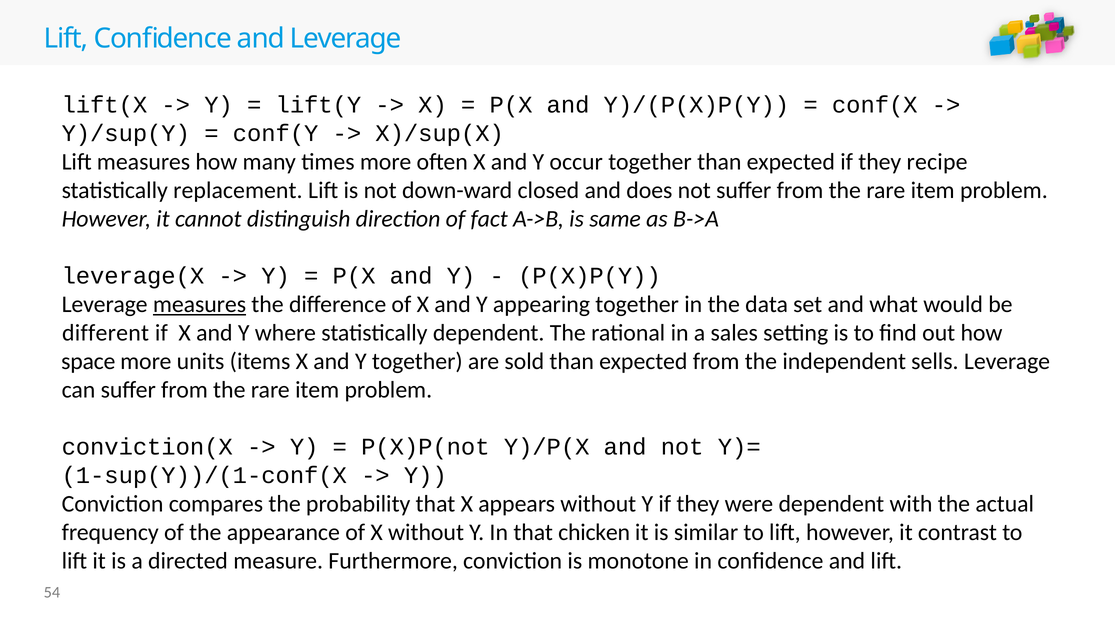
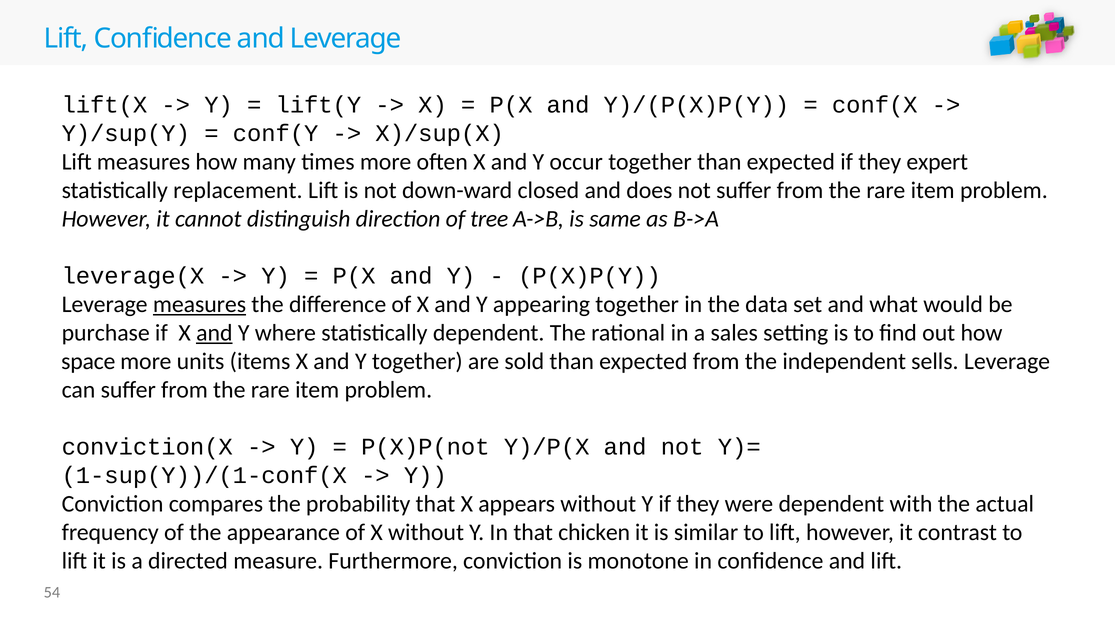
recipe: recipe -> expert
fact: fact -> tree
different: different -> purchase
and at (214, 333) underline: none -> present
